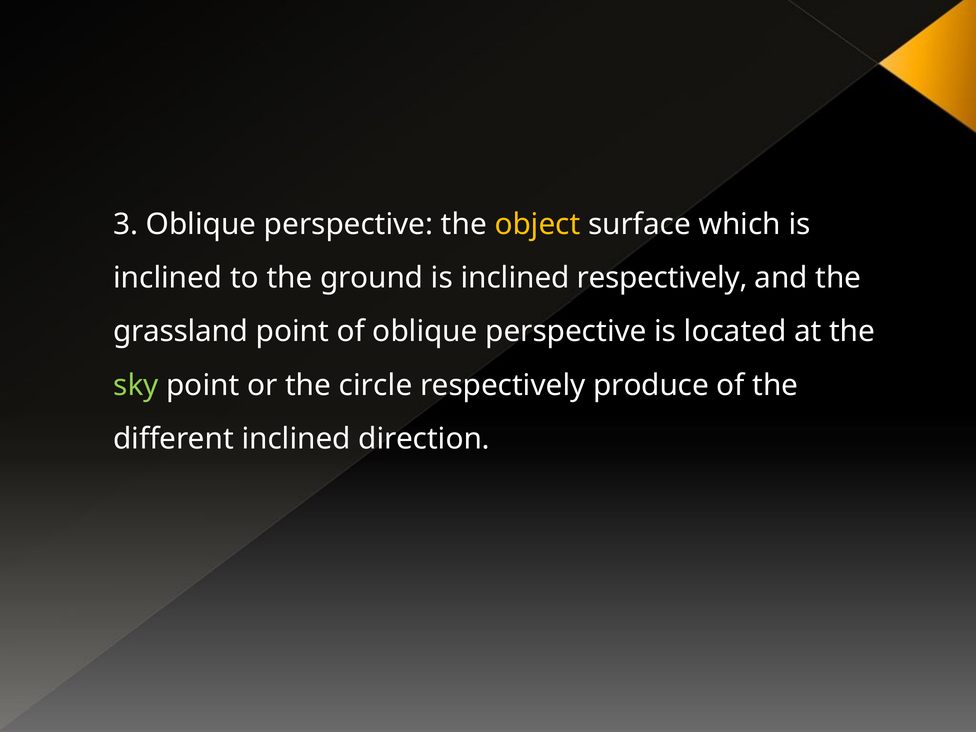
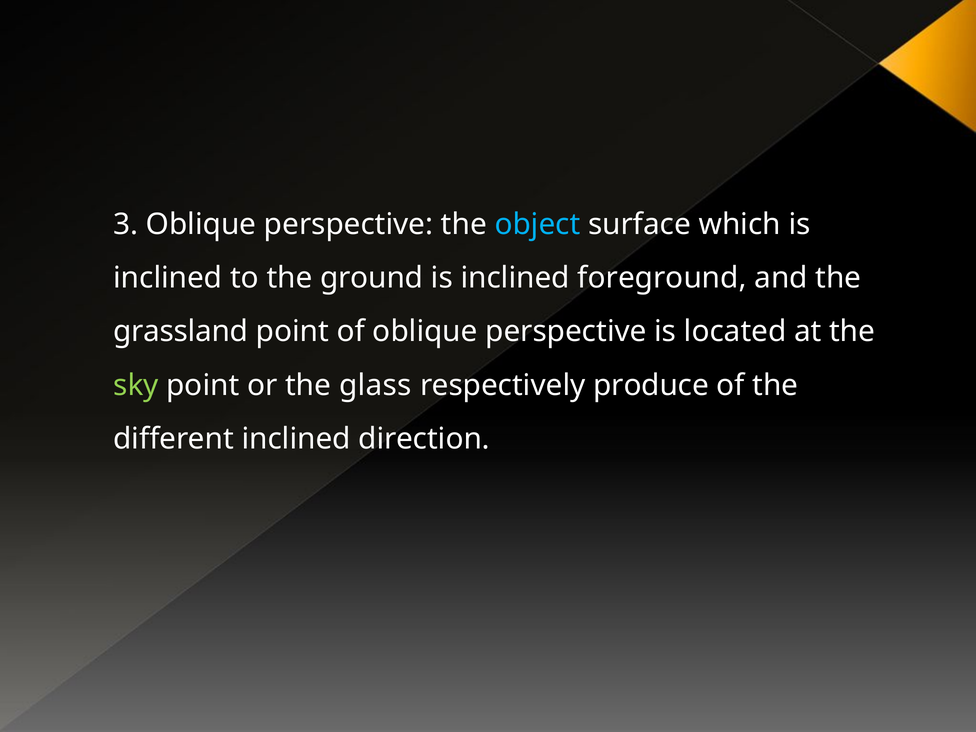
object colour: yellow -> light blue
inclined respectively: respectively -> foreground
circle: circle -> glass
